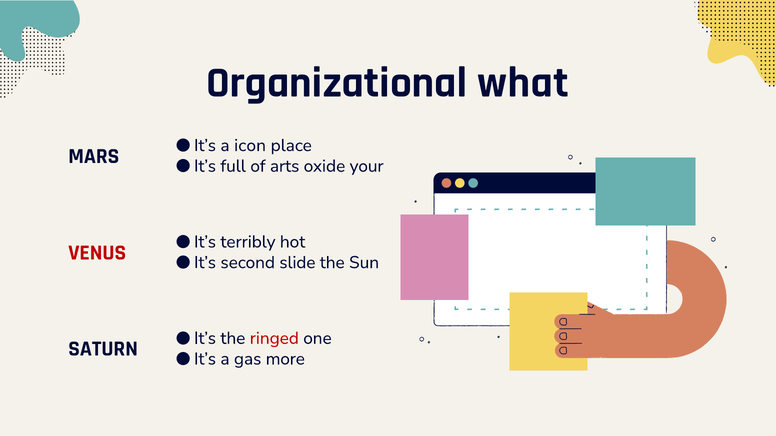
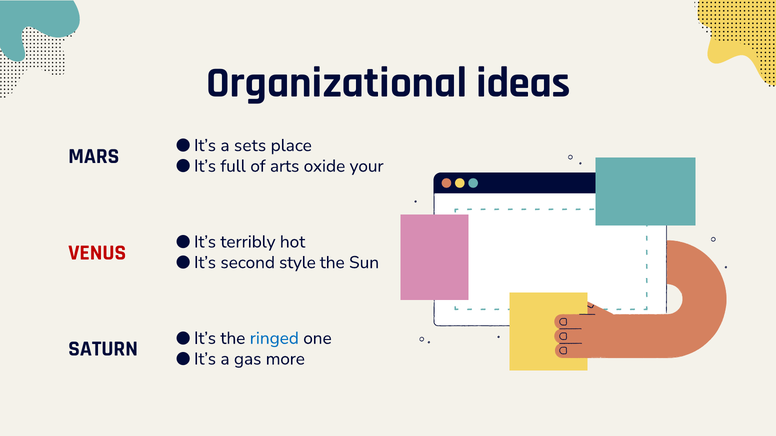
what: what -> ideas
icon: icon -> sets
slide: slide -> style
ringed colour: red -> blue
